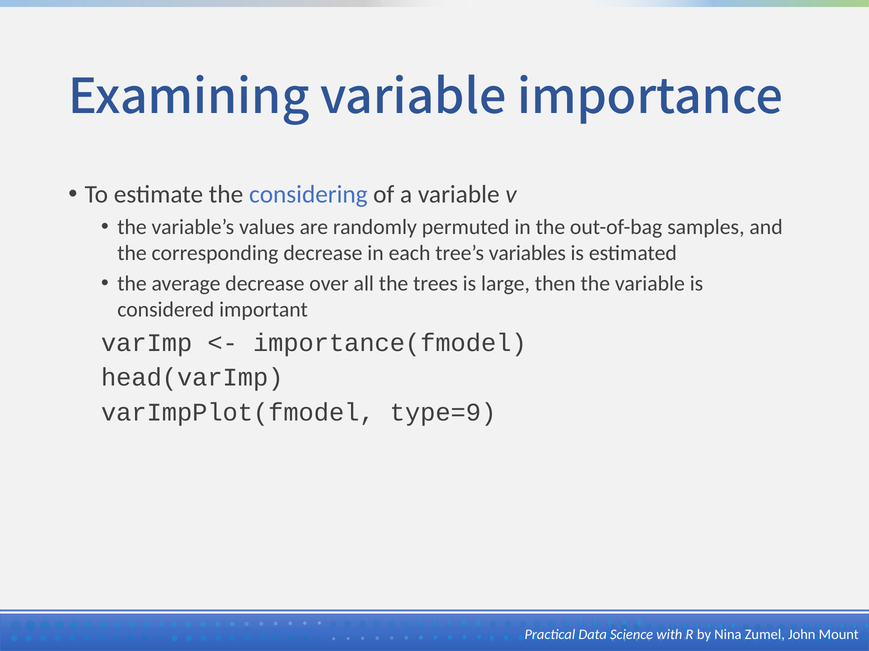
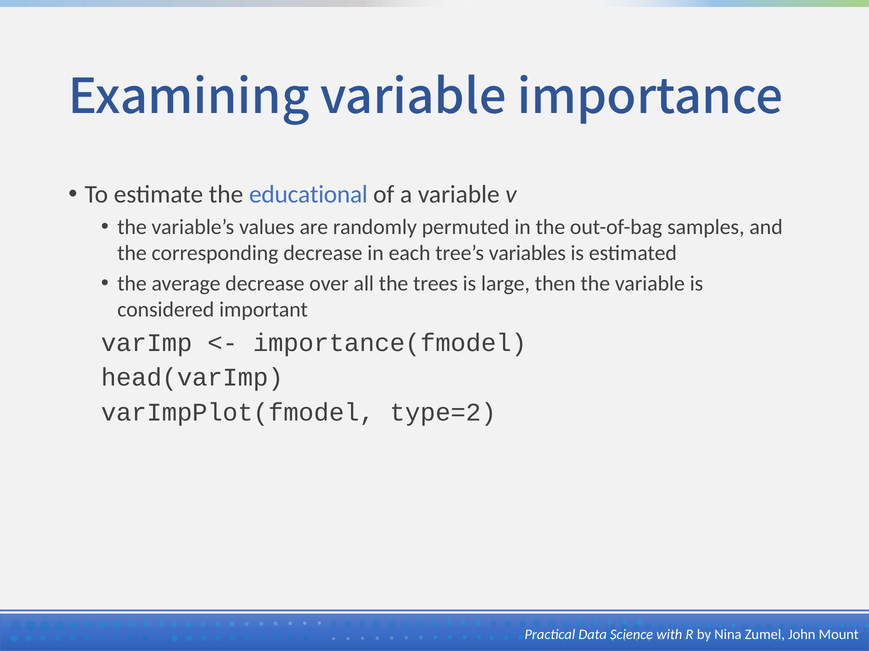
considering: considering -> educational
type=9: type=9 -> type=2
